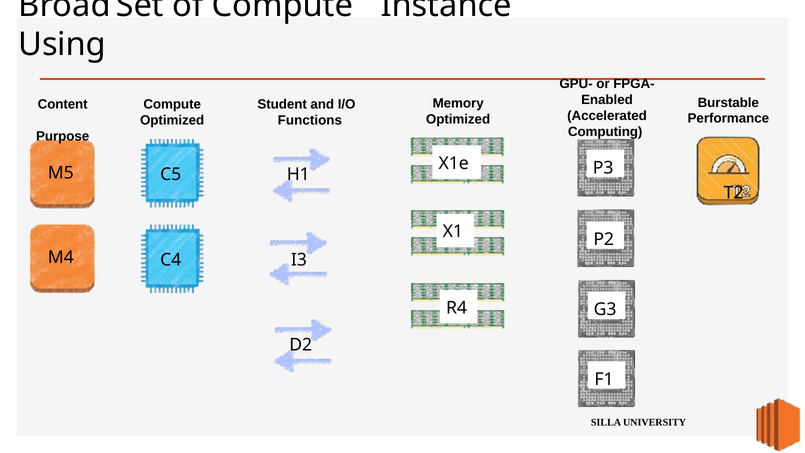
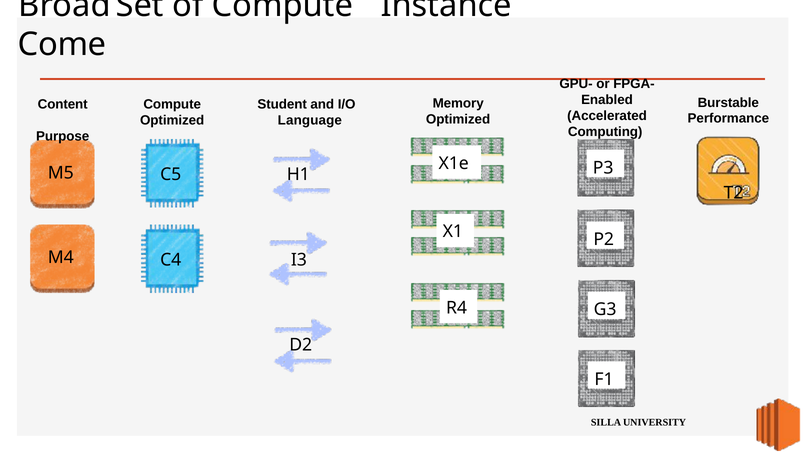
Using: Using -> Come
Functions: Functions -> Language
